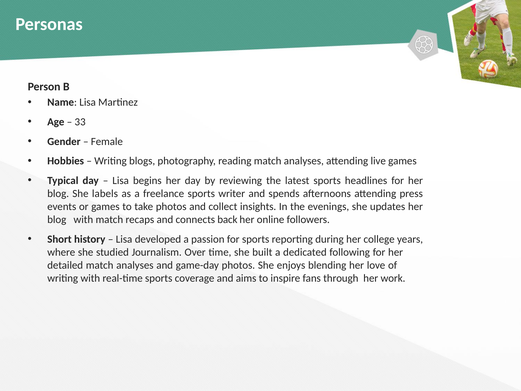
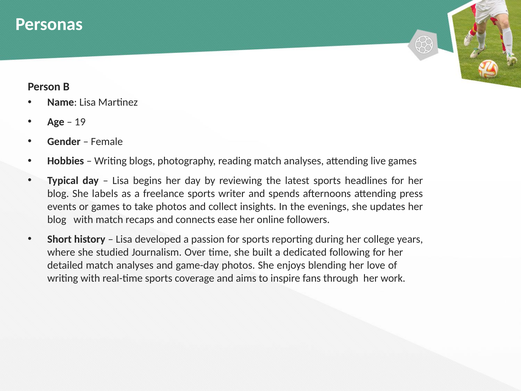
33: 33 -> 19
back: back -> ease
